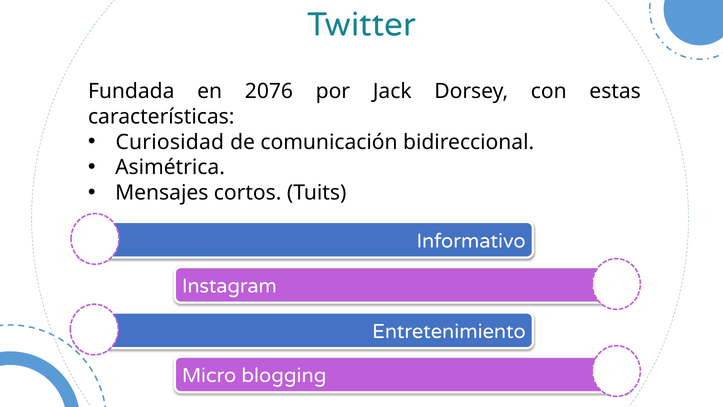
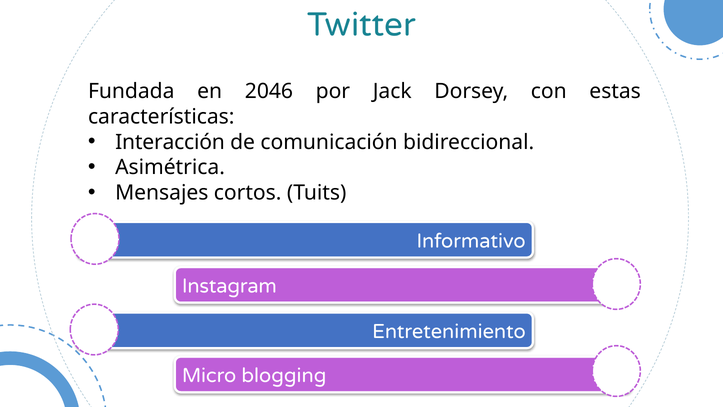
2076: 2076 -> 2046
Curiosidad: Curiosidad -> Interacción
